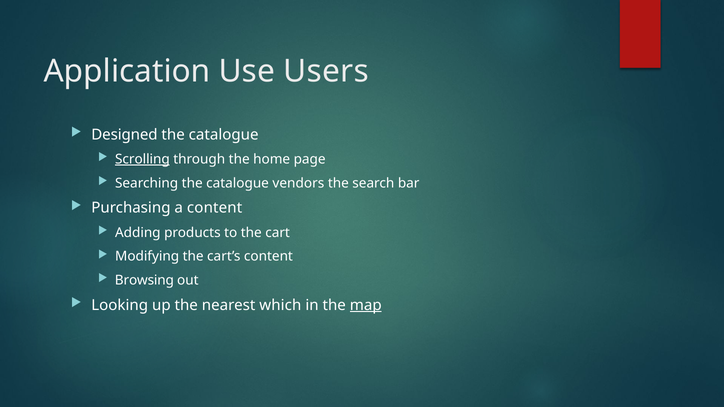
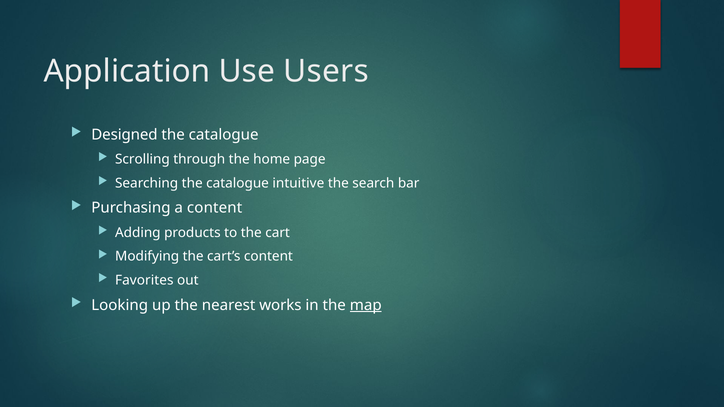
Scrolling underline: present -> none
vendors: vendors -> intuitive
Browsing: Browsing -> Favorites
which: which -> works
